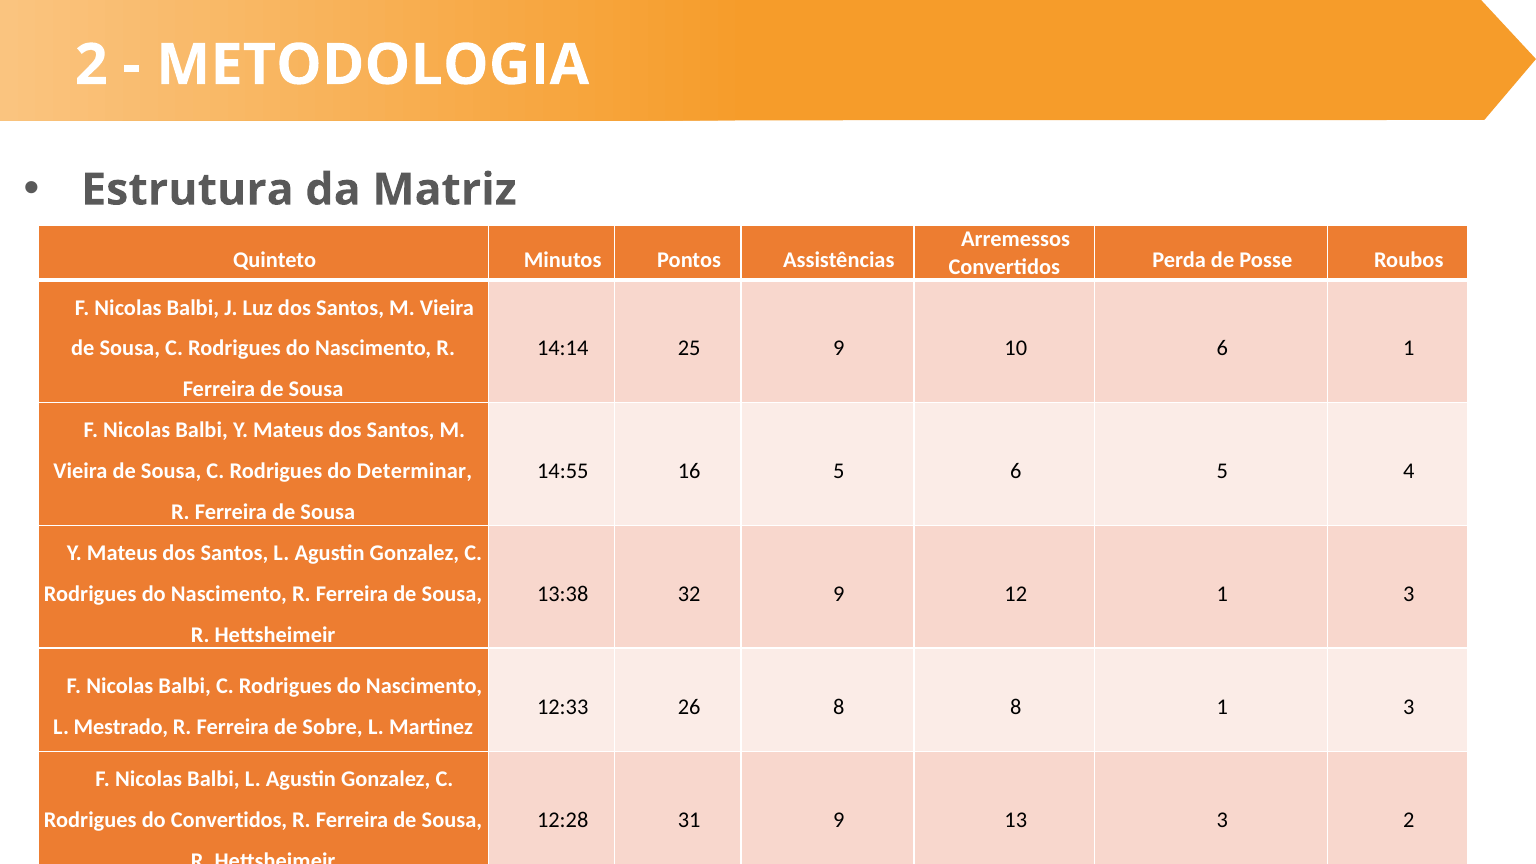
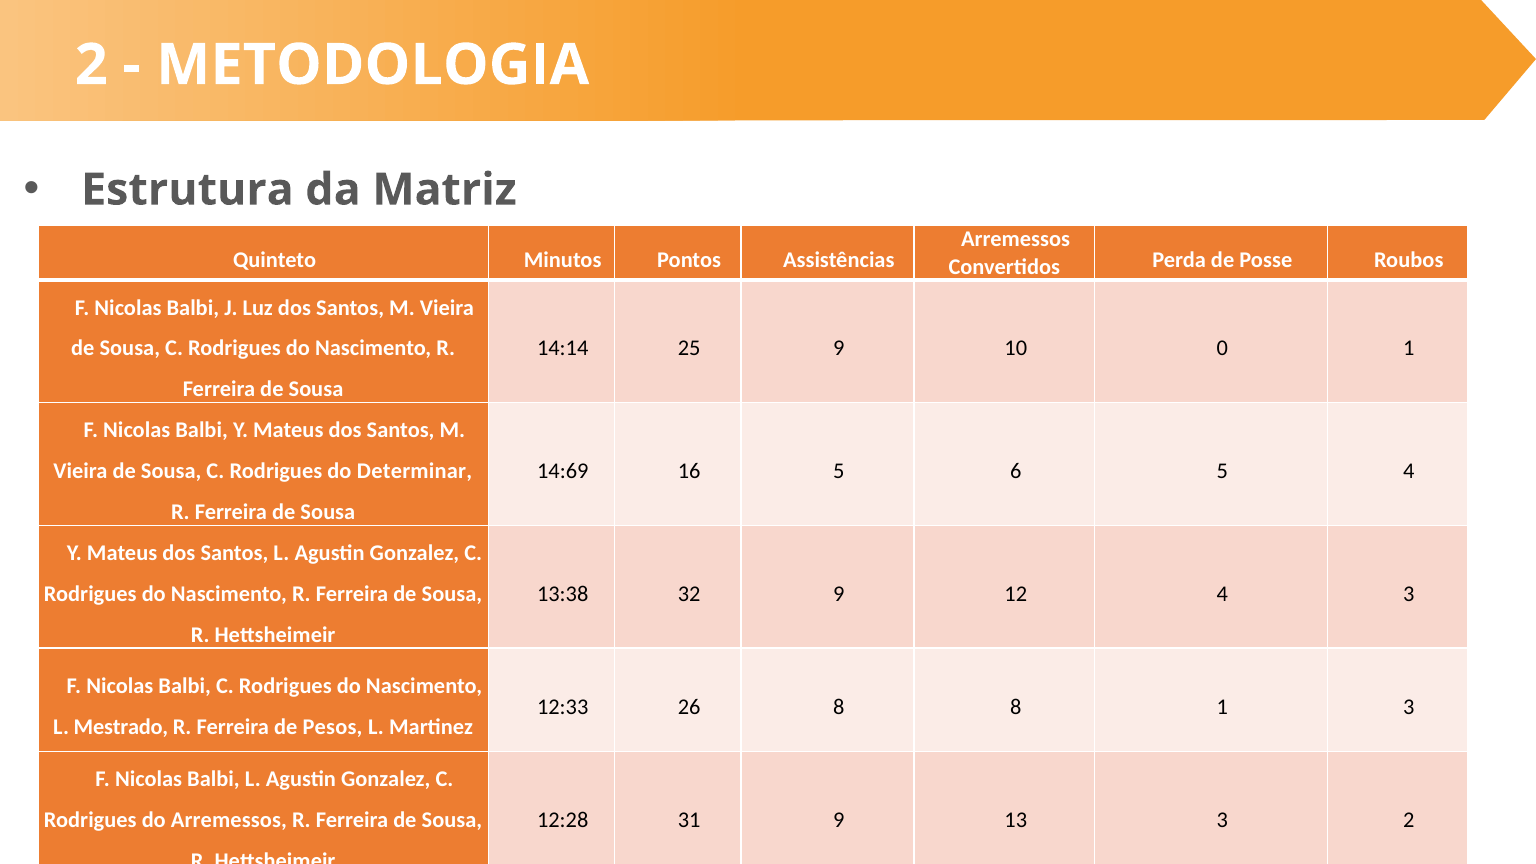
10 6: 6 -> 0
14:55: 14:55 -> 14:69
12 1: 1 -> 4
Sobre: Sobre -> Pesos
do Convertidos: Convertidos -> Arremessos
